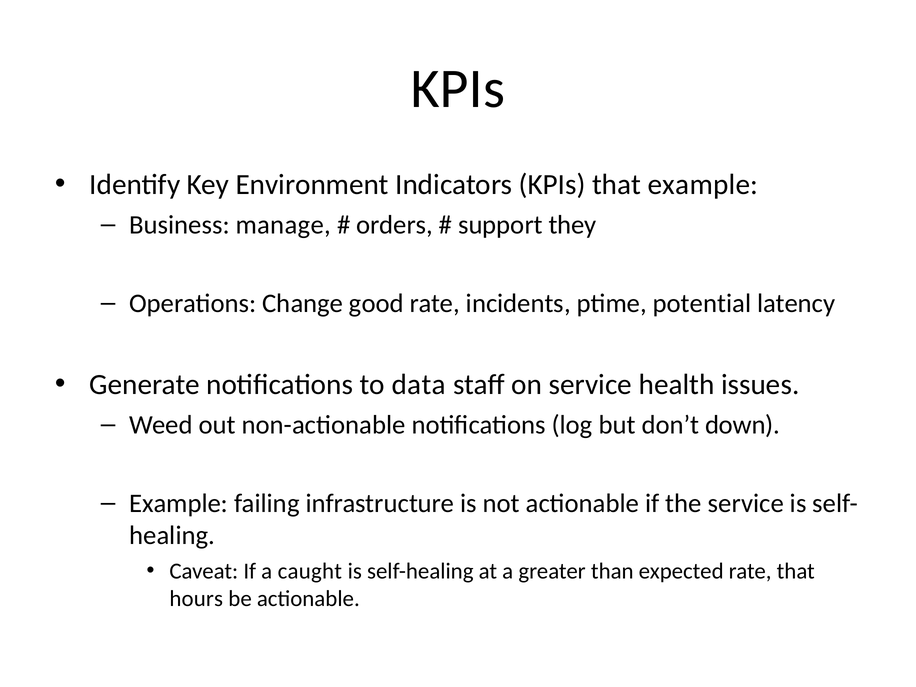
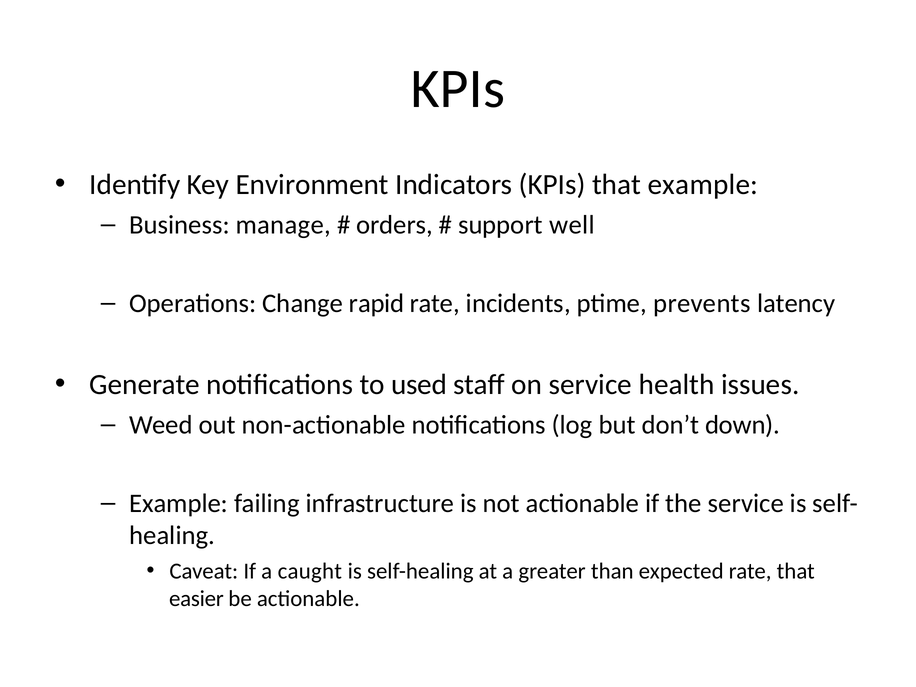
they: they -> well
good: good -> rapid
potential: potential -> prevents
data: data -> used
hours: hours -> easier
